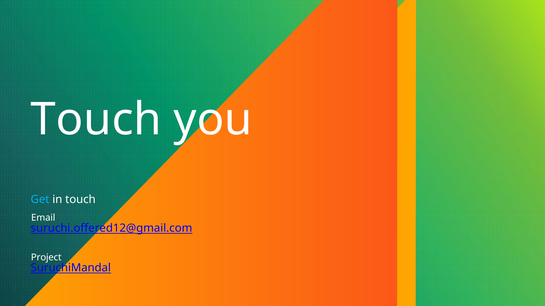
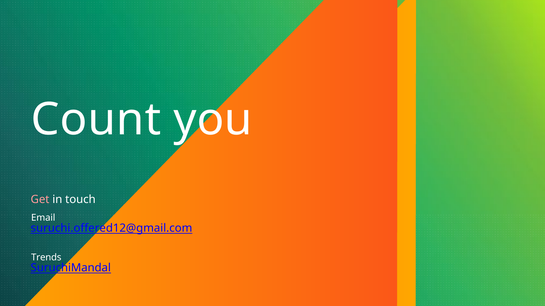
Touch at (96, 120): Touch -> Count
Get colour: light blue -> pink
Project: Project -> Trends
